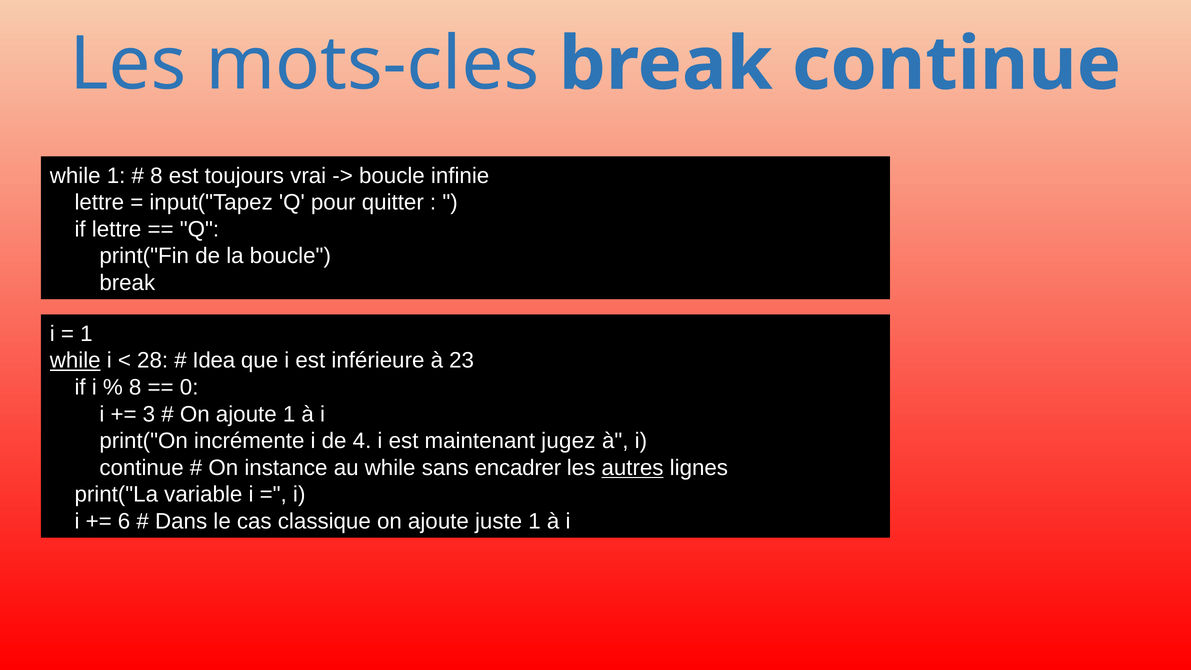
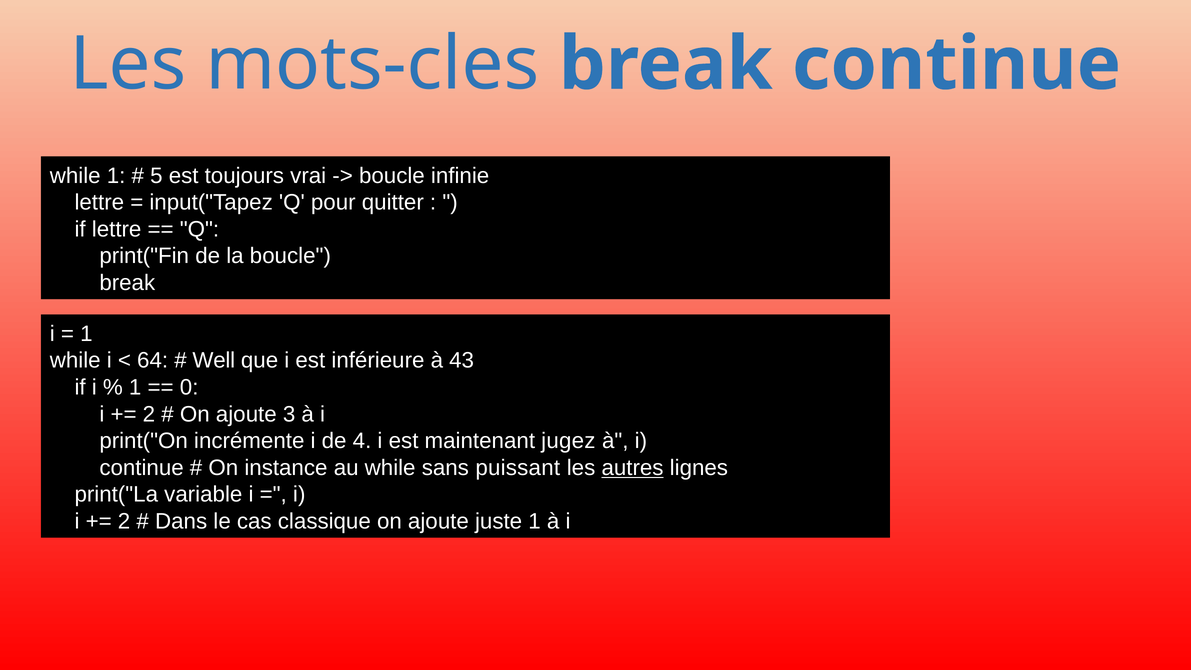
8 at (156, 176): 8 -> 5
while at (75, 361) underline: present -> none
28: 28 -> 64
Idea: Idea -> Well
23: 23 -> 43
8 at (135, 387): 8 -> 1
3 at (149, 414): 3 -> 2
ajoute 1: 1 -> 3
encadrer: encadrer -> puissant
6 at (124, 521): 6 -> 2
